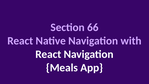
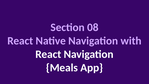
66: 66 -> 08
